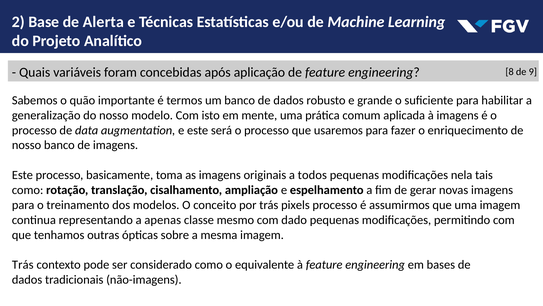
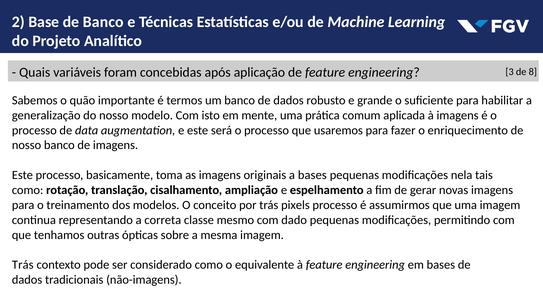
de Alerta: Alerta -> Banco
8: 8 -> 3
9: 9 -> 8
a todos: todos -> bases
apenas: apenas -> correta
